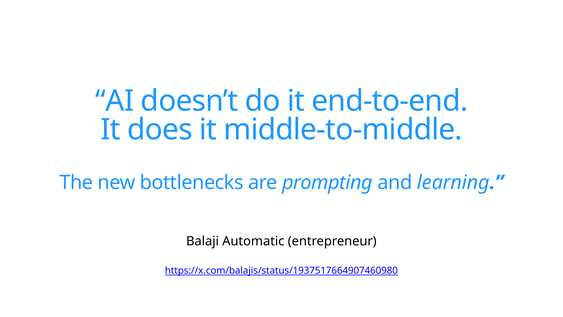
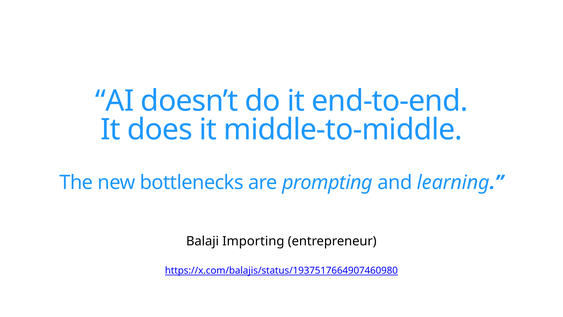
Automatic: Automatic -> Importing
